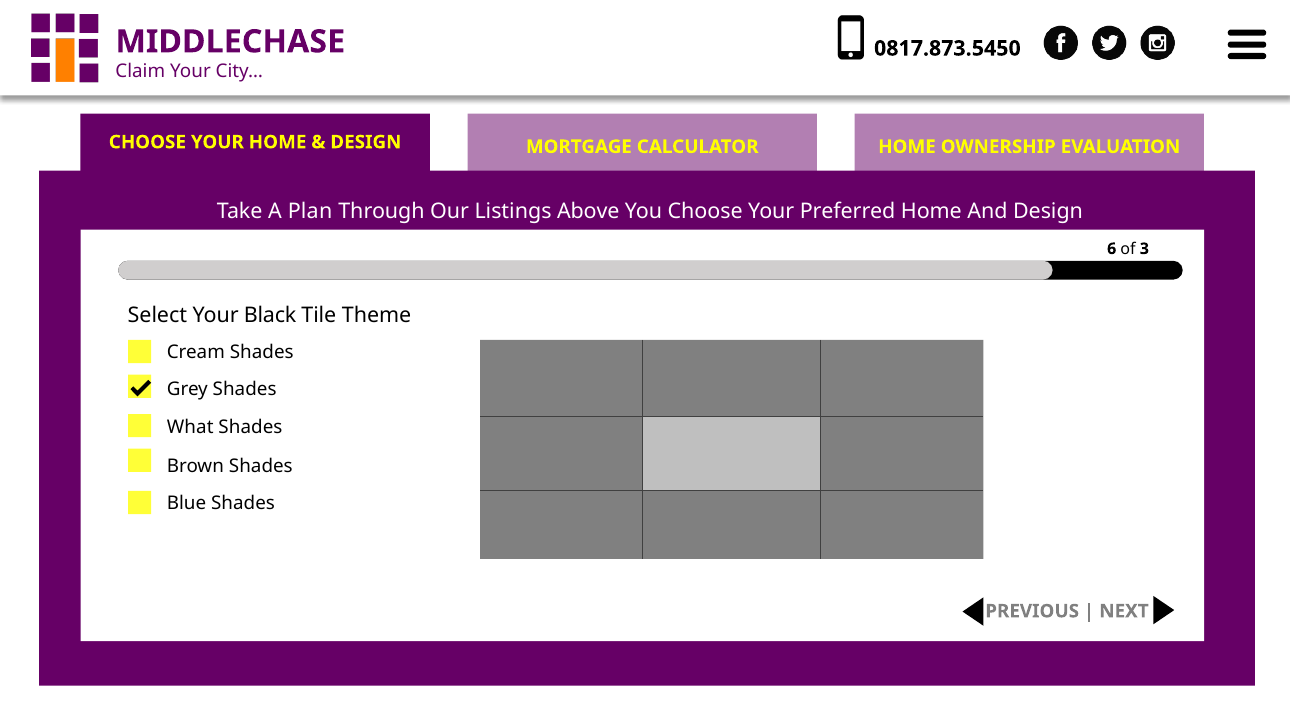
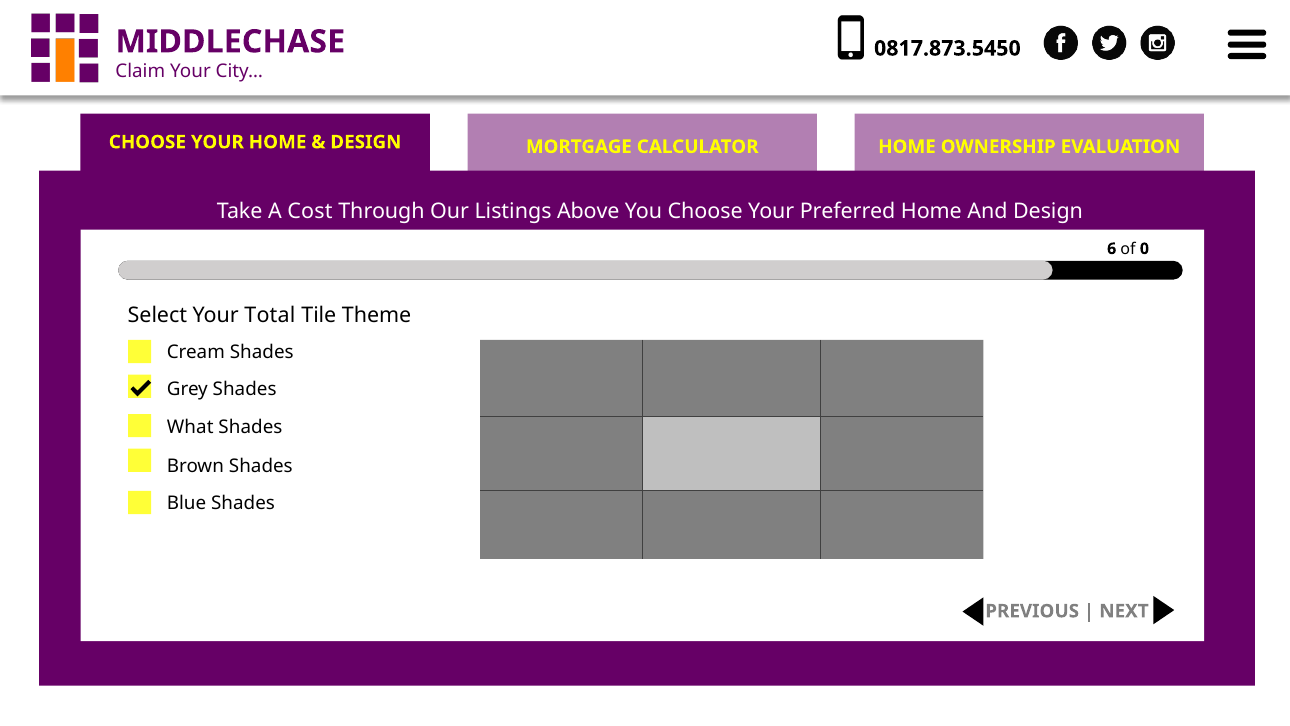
Plan: Plan -> Cost
3: 3 -> 0
Black: Black -> Total
